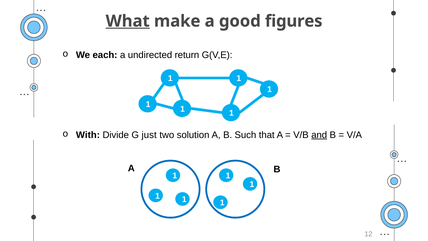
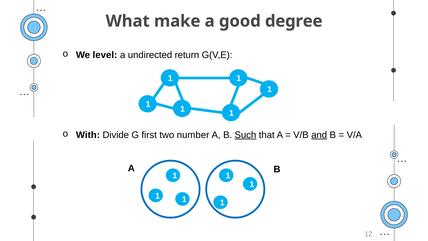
What underline: present -> none
figures: figures -> degree
each: each -> level
just: just -> first
solution: solution -> number
Such underline: none -> present
